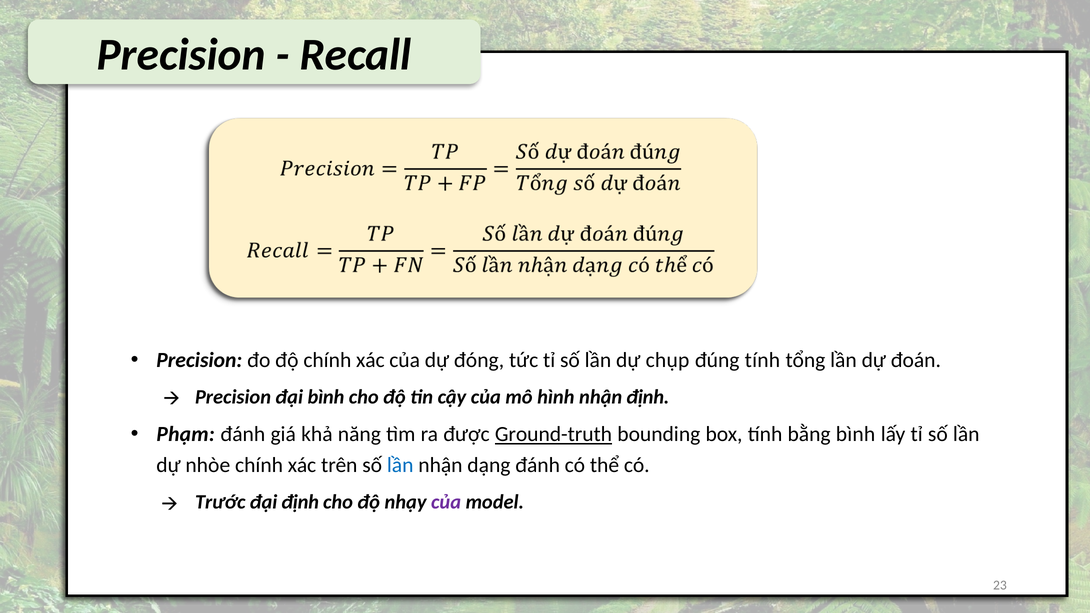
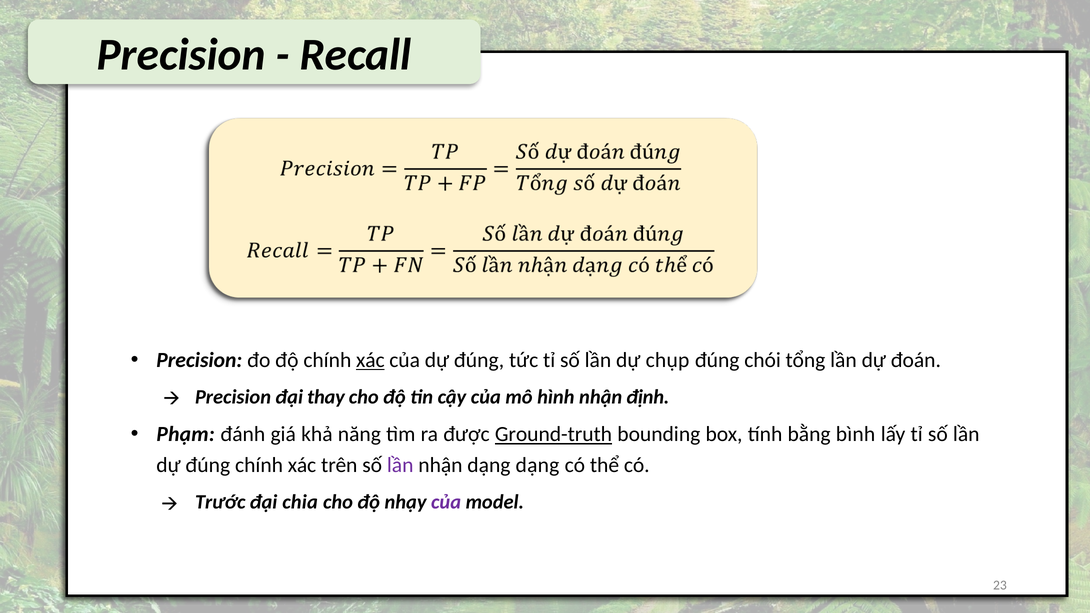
xác at (370, 360) underline: none -> present
của dự đóng: đóng -> đúng
đúng tính: tính -> chói
đại bình: bình -> thay
nhòe at (208, 465): nhòe -> đúng
lần at (400, 465) colour: blue -> purple
dạng đánh: đánh -> dạng
đại định: định -> chia
